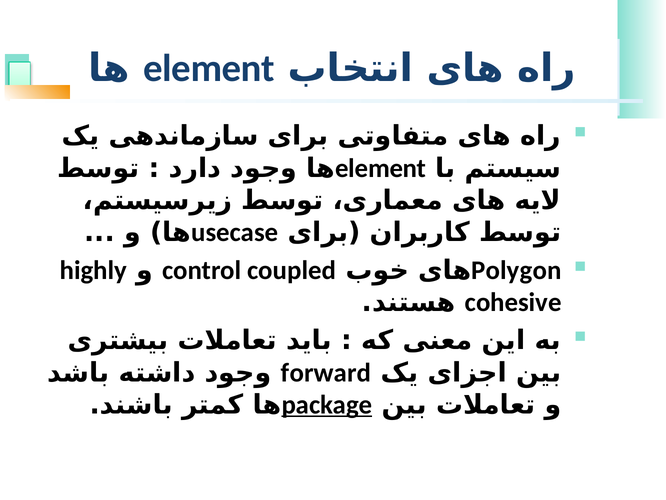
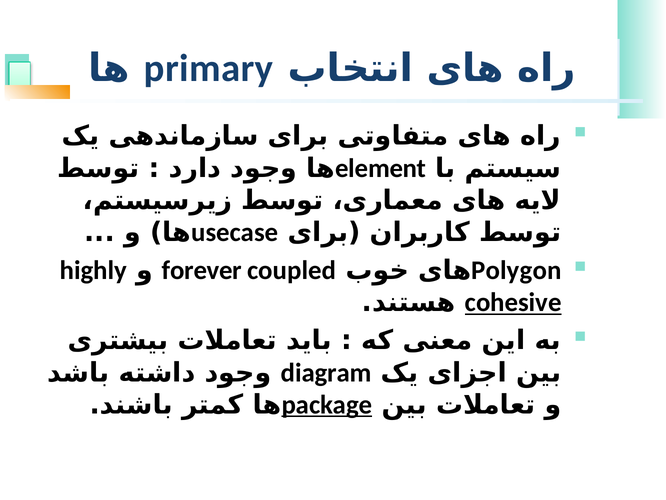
element at (209, 68): element -> primary
control: control -> forever
cohesive underline: none -> present
forward: forward -> diagram
